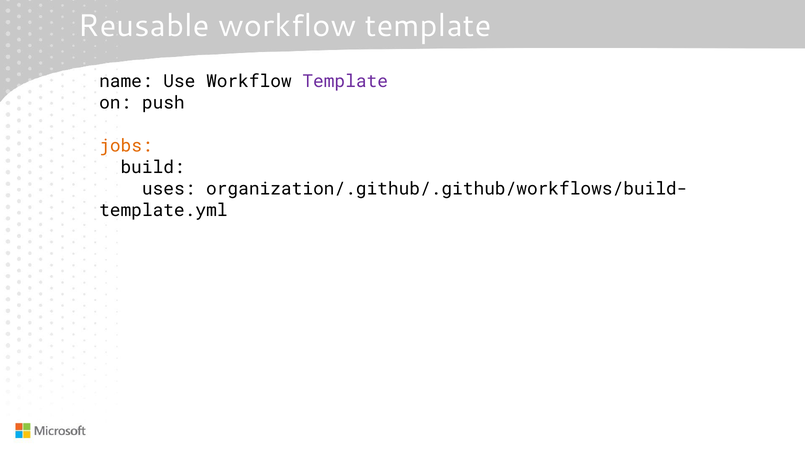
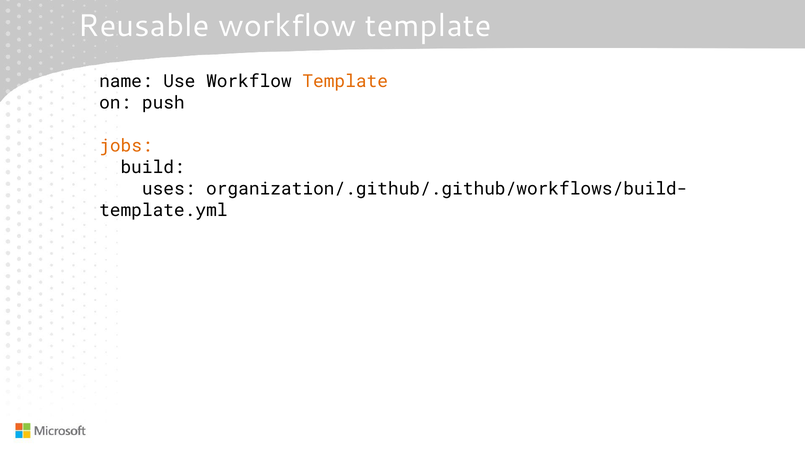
Template at (345, 82) colour: purple -> orange
